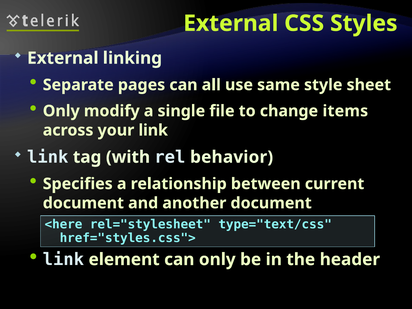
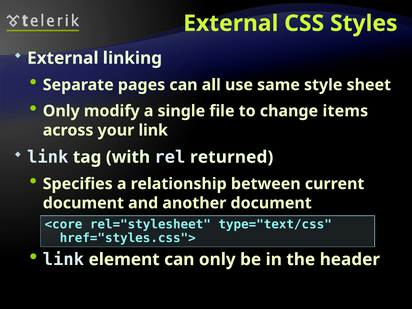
behavior: behavior -> returned
<here: <here -> <core
